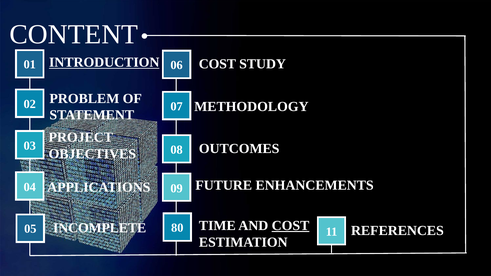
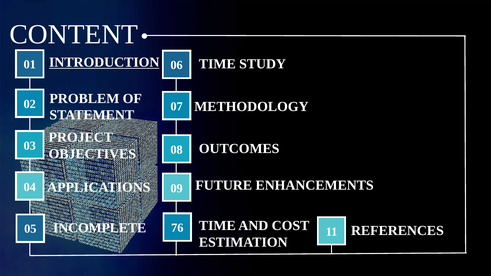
COST at (217, 64): COST -> TIME
COST at (291, 226) underline: present -> none
80: 80 -> 76
